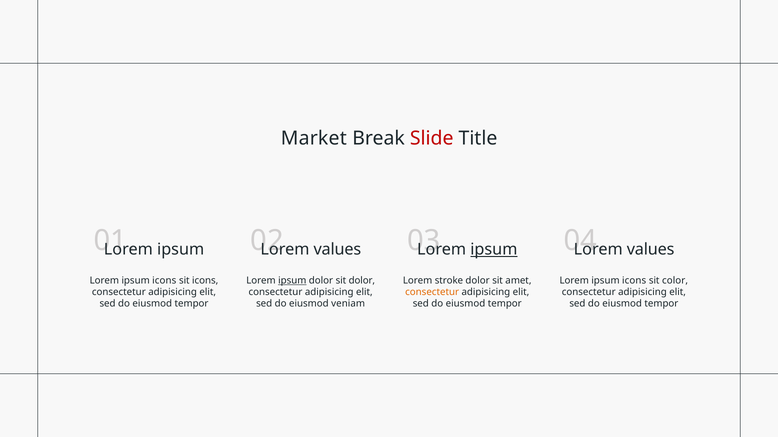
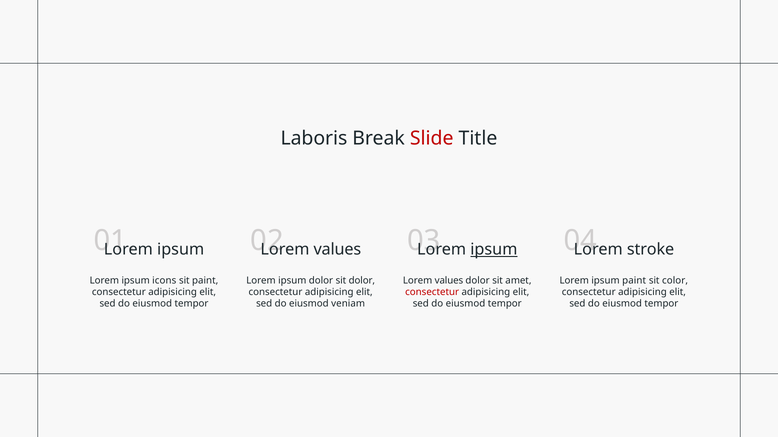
Market: Market -> Laboris
values at (651, 250): values -> stroke
sit icons: icons -> paint
ipsum at (292, 281) underline: present -> none
stroke at (449, 281): stroke -> values
icons at (634, 281): icons -> paint
consectetur at (432, 293) colour: orange -> red
